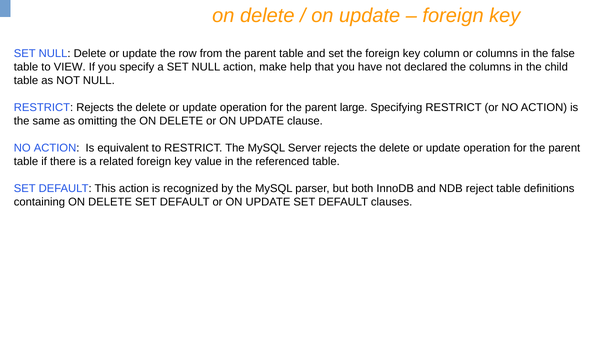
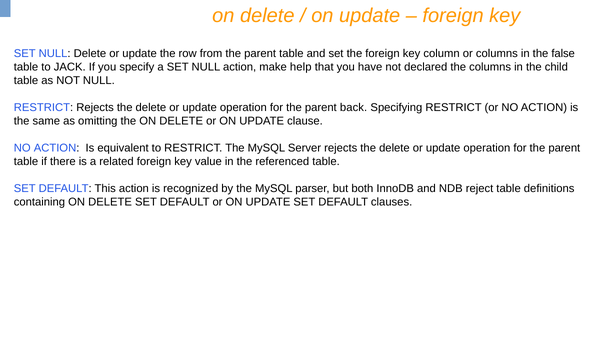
VIEW: VIEW -> JACK
large: large -> back
